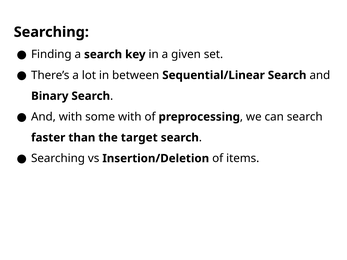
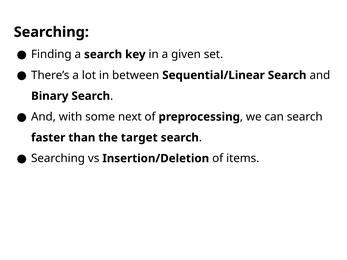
some with: with -> next
